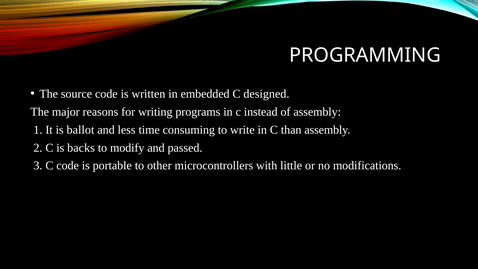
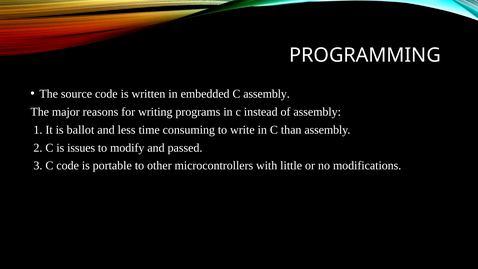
C designed: designed -> assembly
backs: backs -> issues
